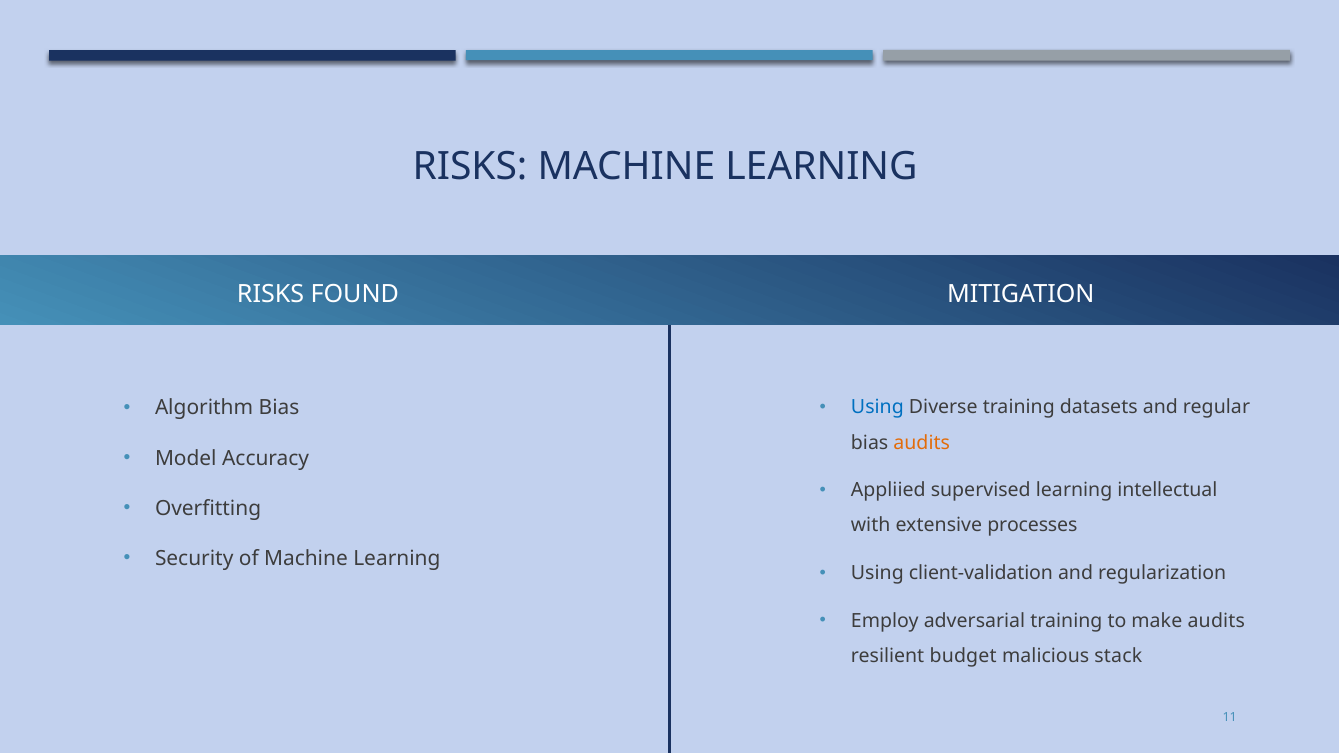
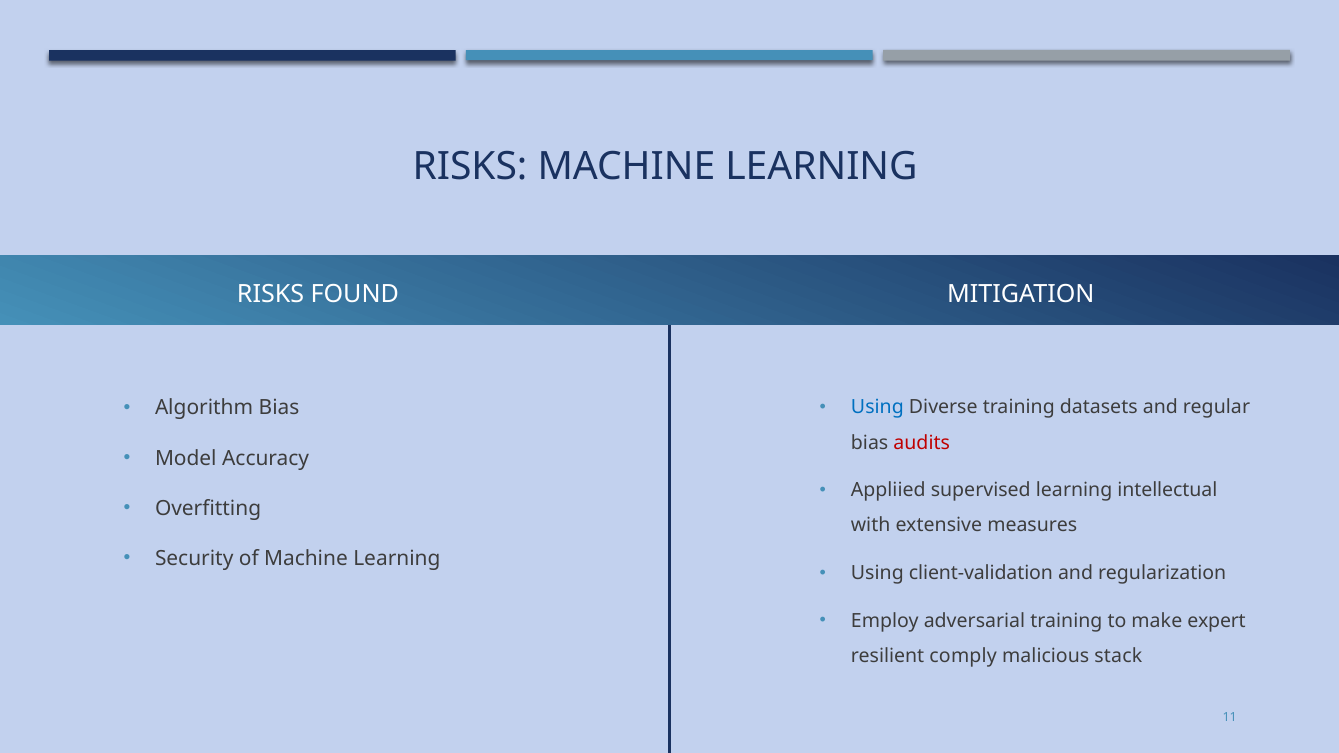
audits at (922, 443) colour: orange -> red
processes: processes -> measures
make audits: audits -> expert
budget: budget -> comply
